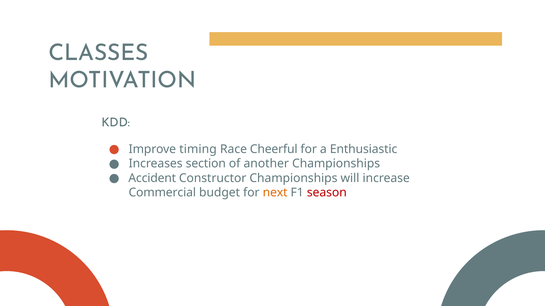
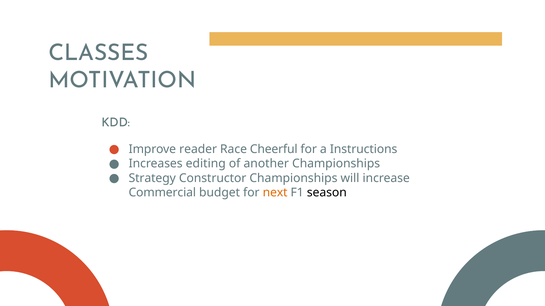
timing: timing -> reader
Enthusiastic: Enthusiastic -> Instructions
section: section -> editing
Accident: Accident -> Strategy
season colour: red -> black
